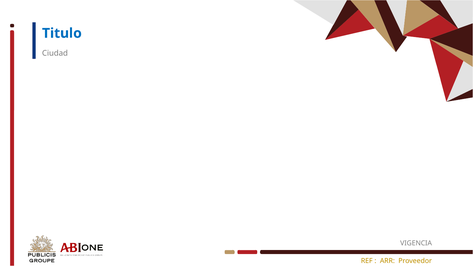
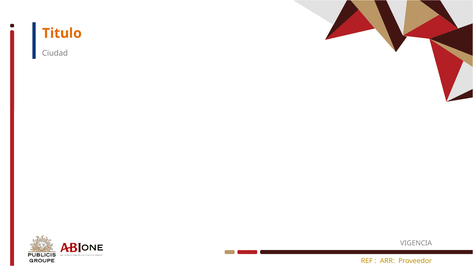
Titulo colour: blue -> orange
